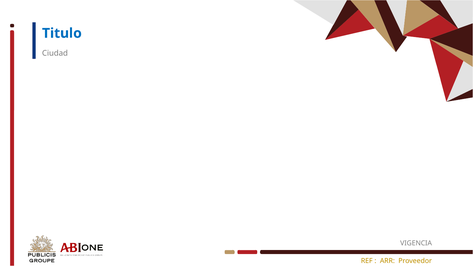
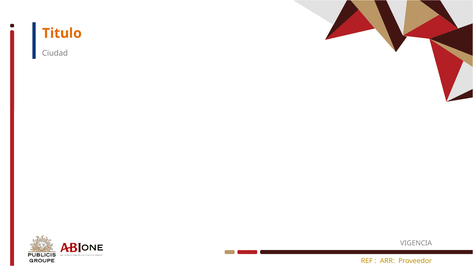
Titulo colour: blue -> orange
